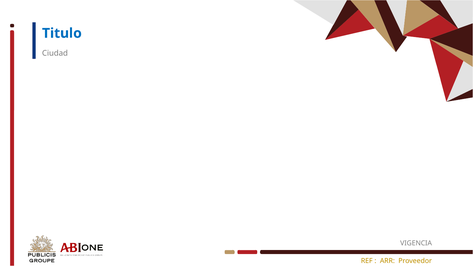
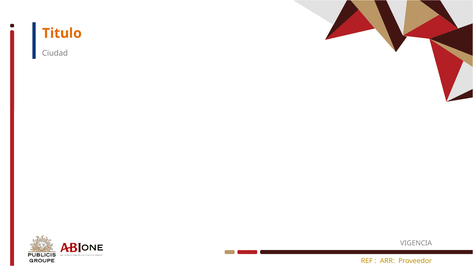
Titulo colour: blue -> orange
